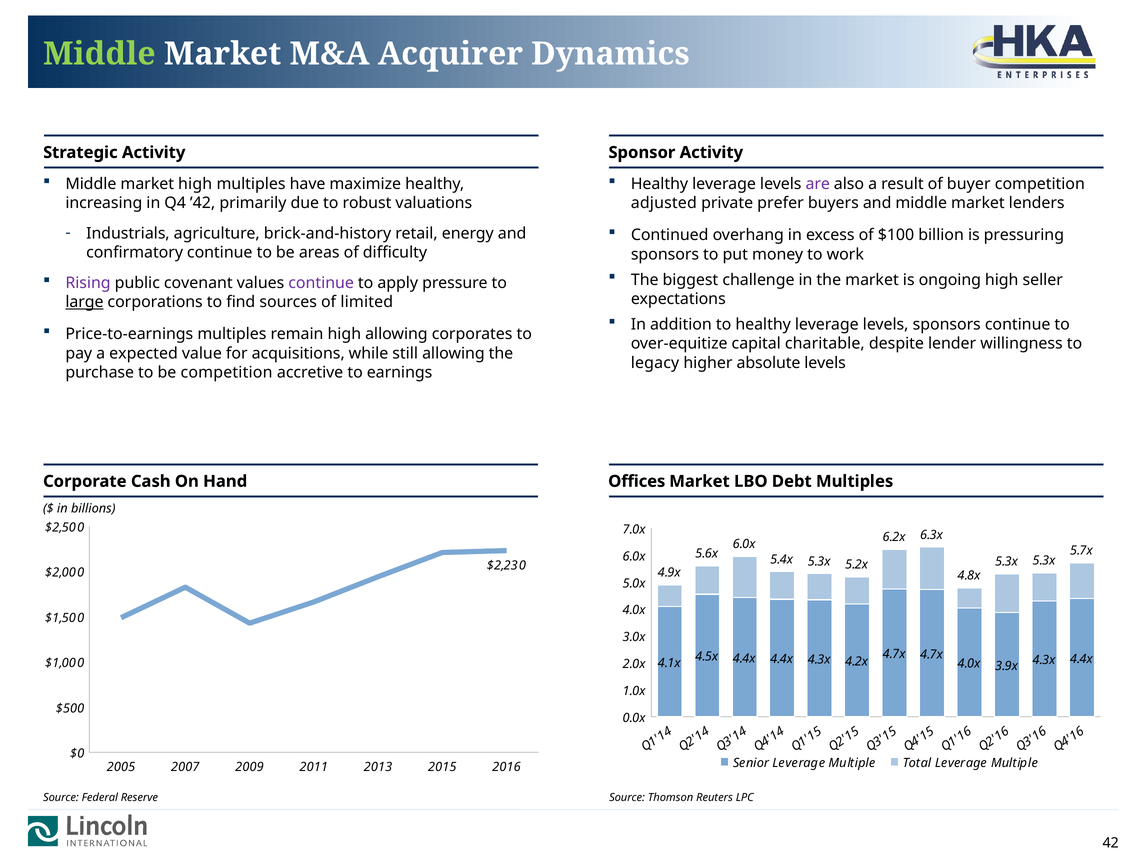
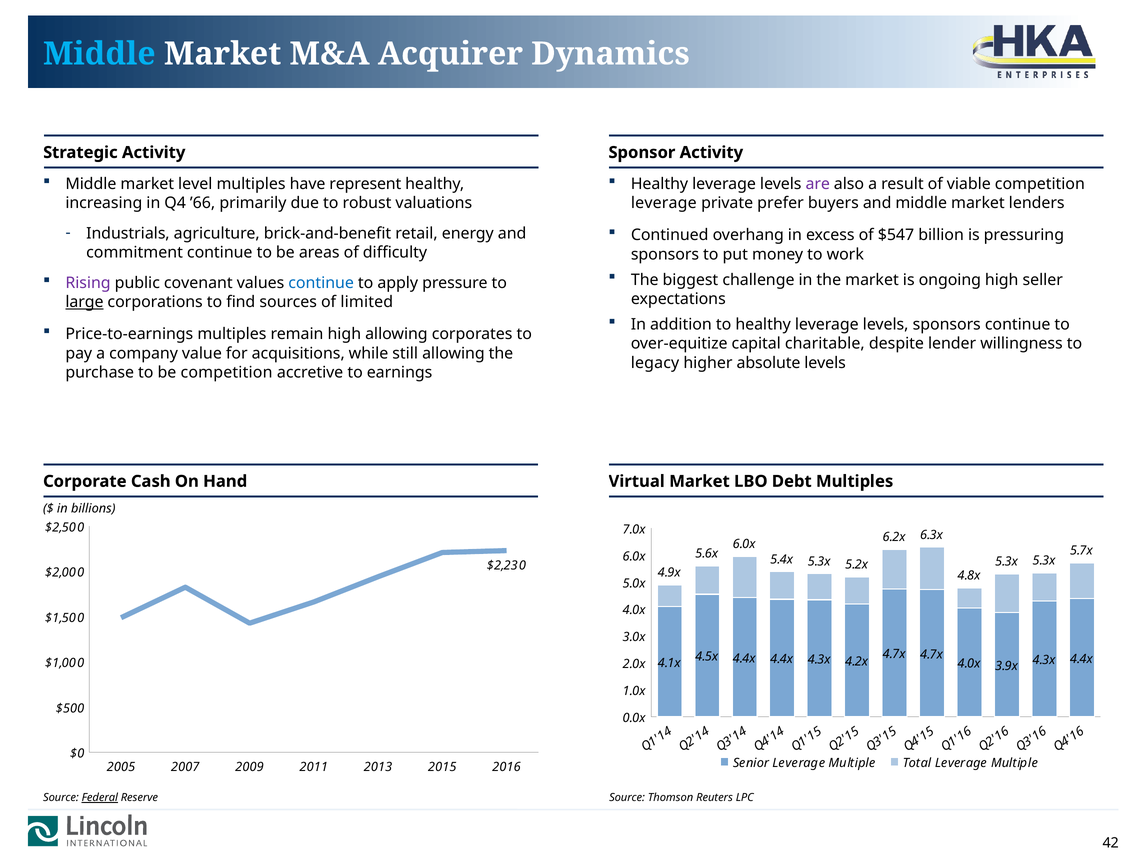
Middle at (99, 54) colour: light green -> light blue
market high: high -> level
maximize: maximize -> represent
buyer: buyer -> viable
’42: ’42 -> ’66
adjusted at (664, 203): adjusted -> leverage
brick-and-history: brick-and-history -> brick-and-benefit
$100: $100 -> $547
confirmatory: confirmatory -> commitment
continue at (321, 283) colour: purple -> blue
expected: expected -> company
Offices: Offices -> Virtual
Federal underline: none -> present
